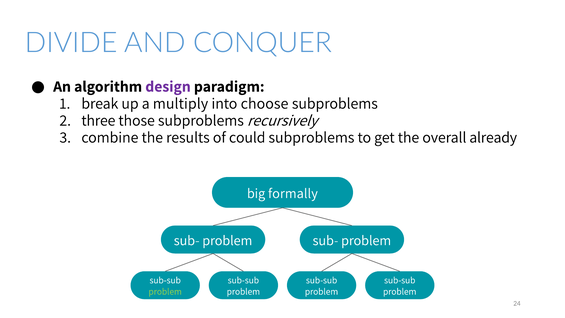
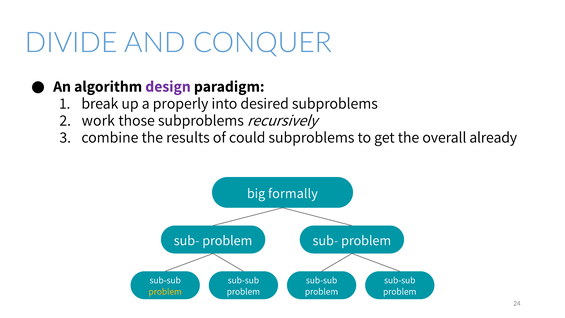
multiply: multiply -> properly
choose: choose -> desired
three: three -> work
problem at (165, 291) colour: light green -> yellow
